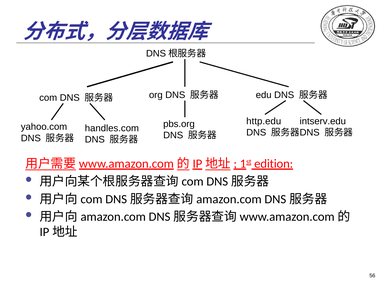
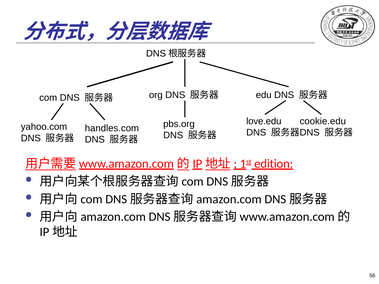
http.edu: http.edu -> love.edu
intserv.edu: intserv.edu -> cookie.edu
